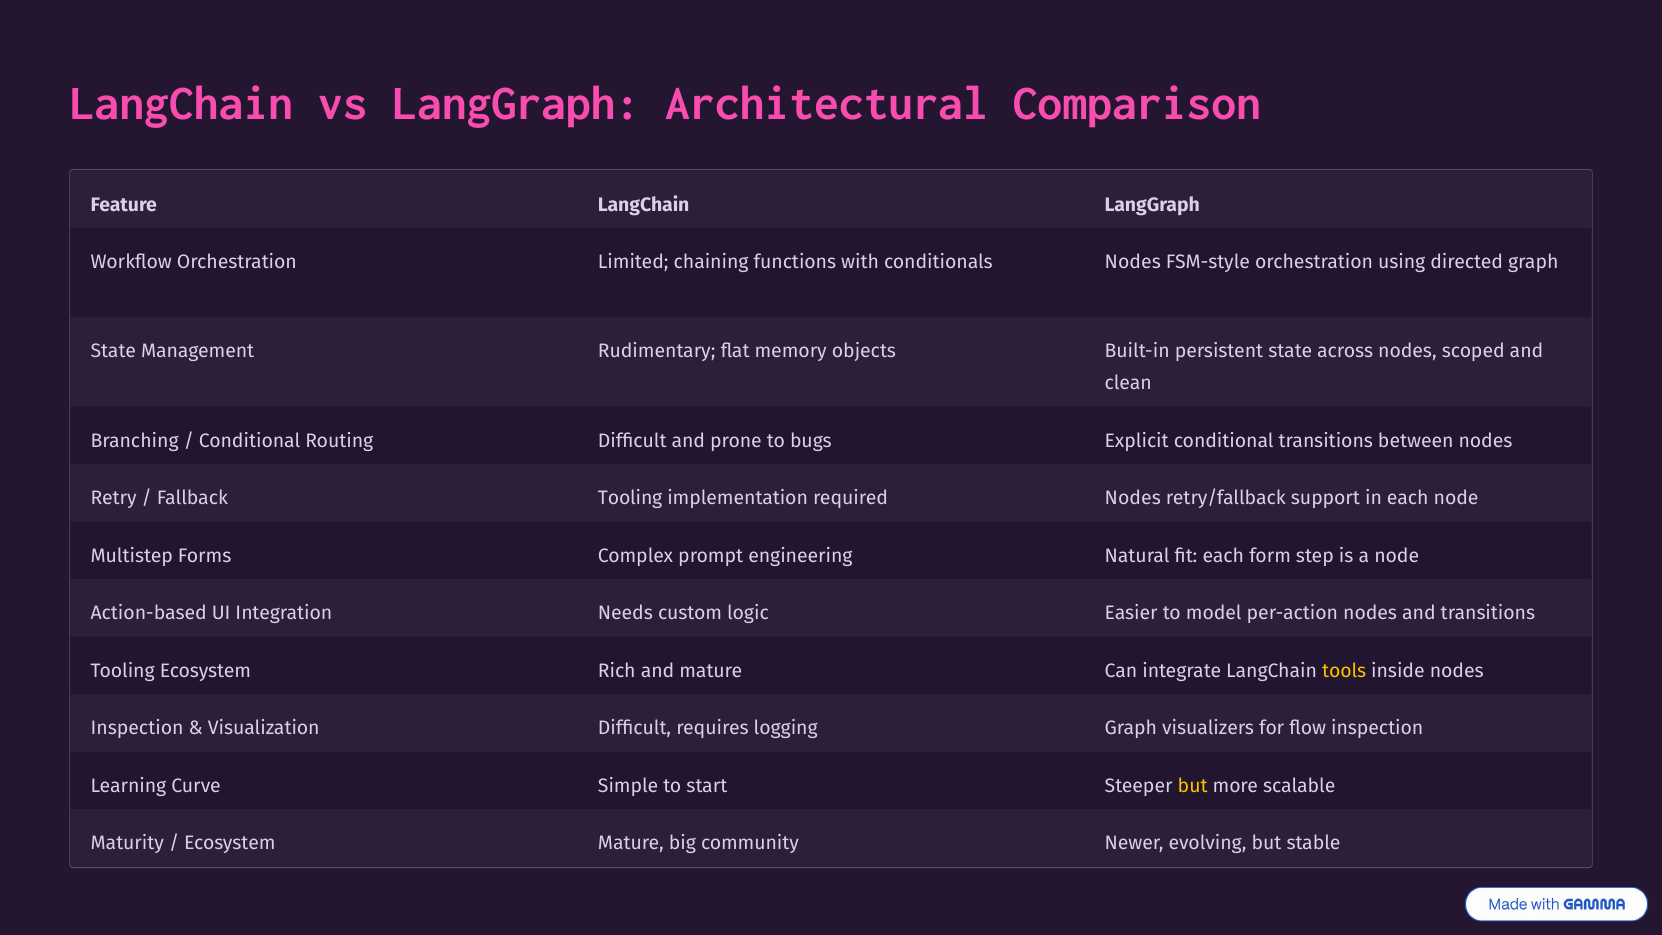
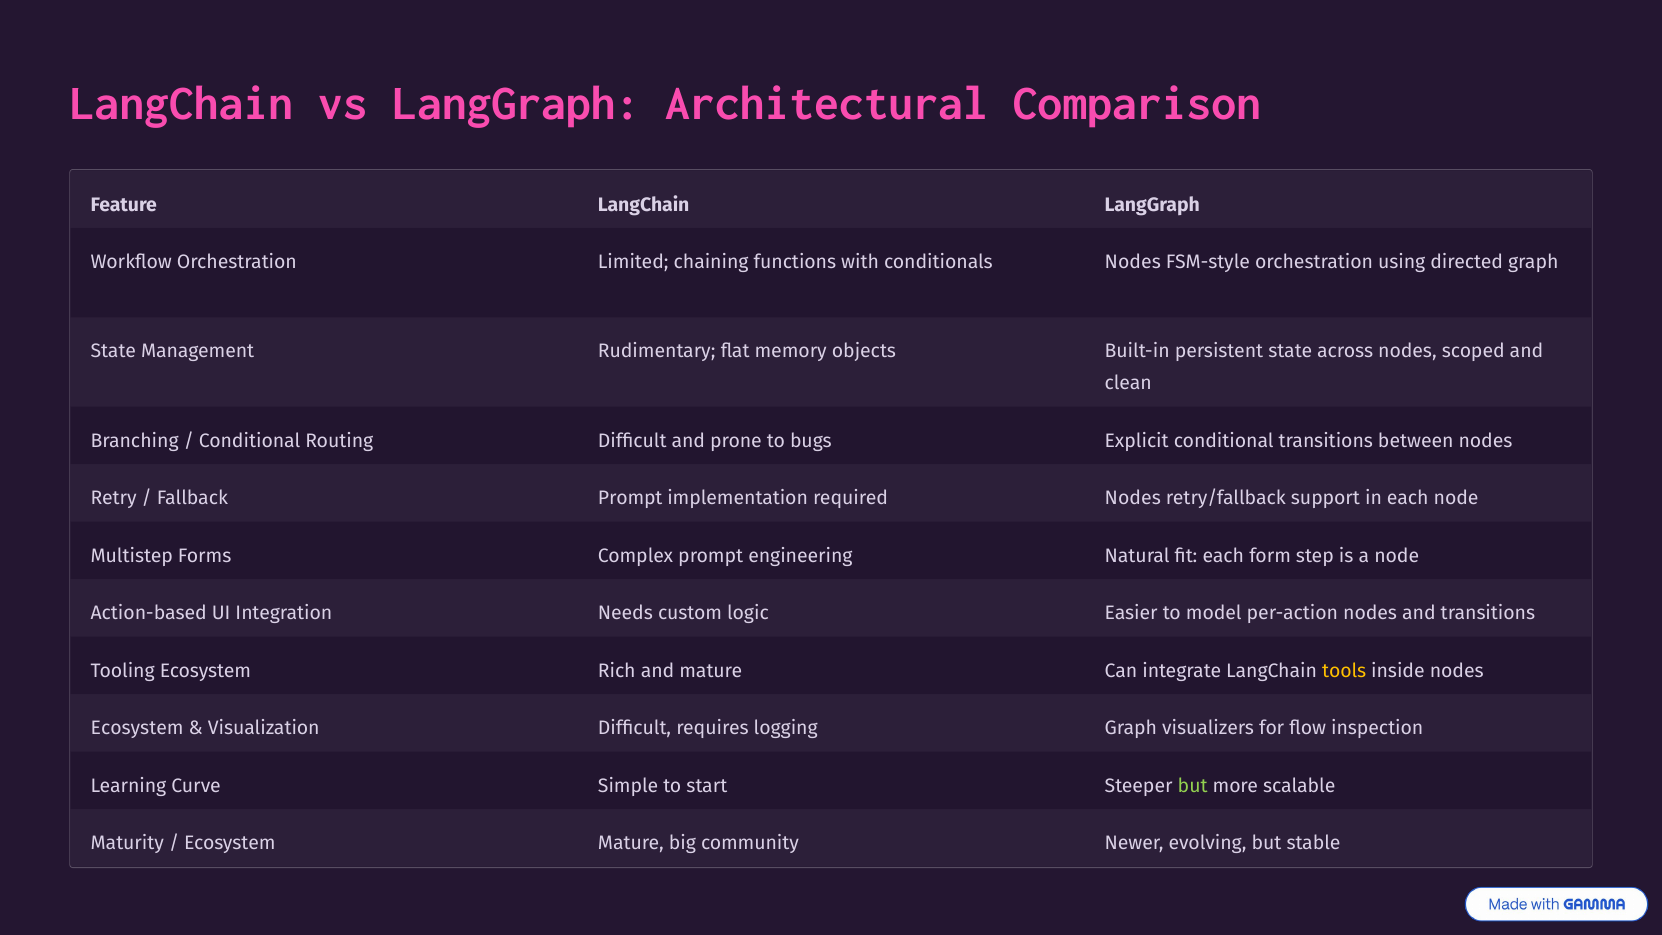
Fallback Tooling: Tooling -> Prompt
Inspection at (137, 728): Inspection -> Ecosystem
but at (1193, 786) colour: yellow -> light green
